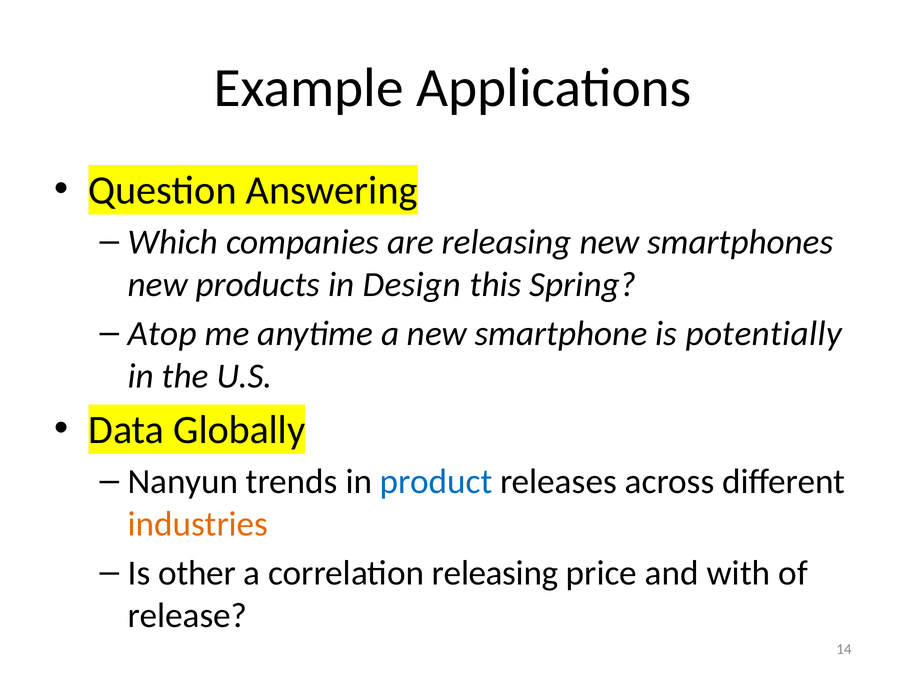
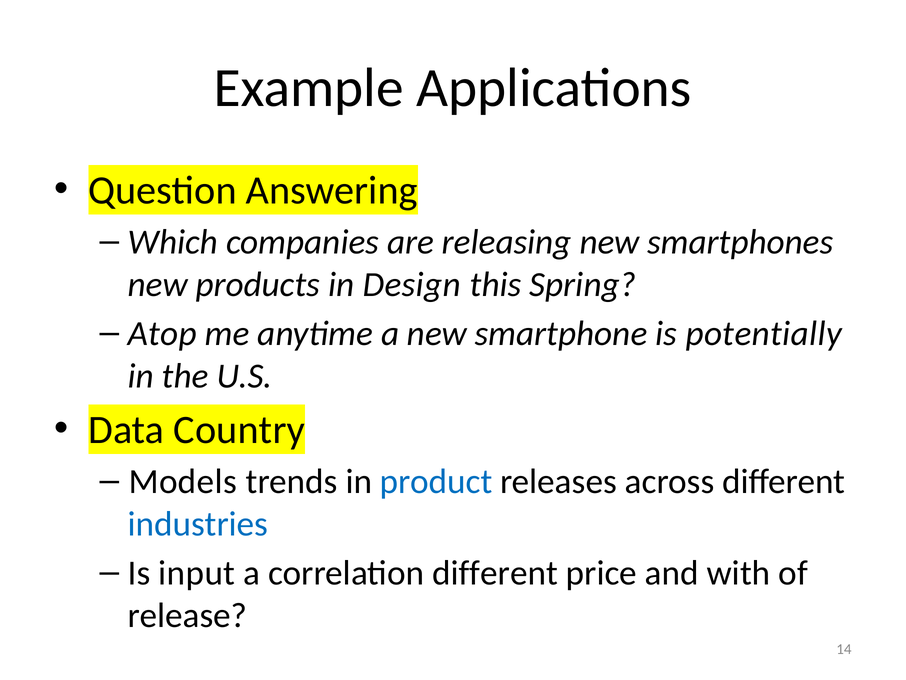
Globally: Globally -> Country
Nanyun: Nanyun -> Models
industries colour: orange -> blue
other: other -> input
correlation releasing: releasing -> different
